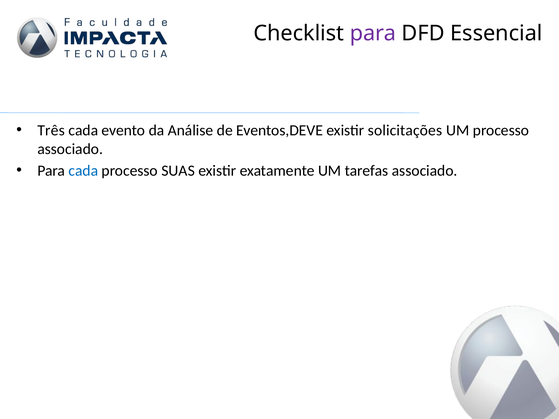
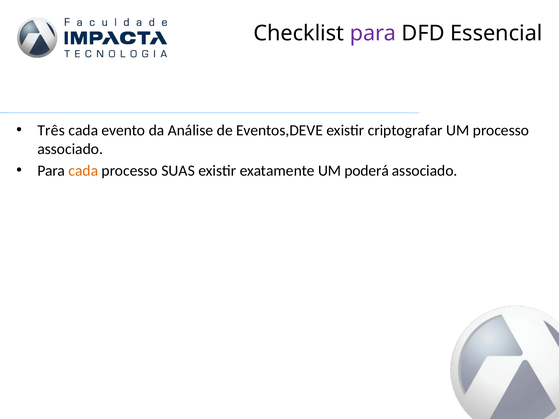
solicitações: solicitações -> criptografar
cada at (83, 171) colour: blue -> orange
tarefas: tarefas -> poderá
